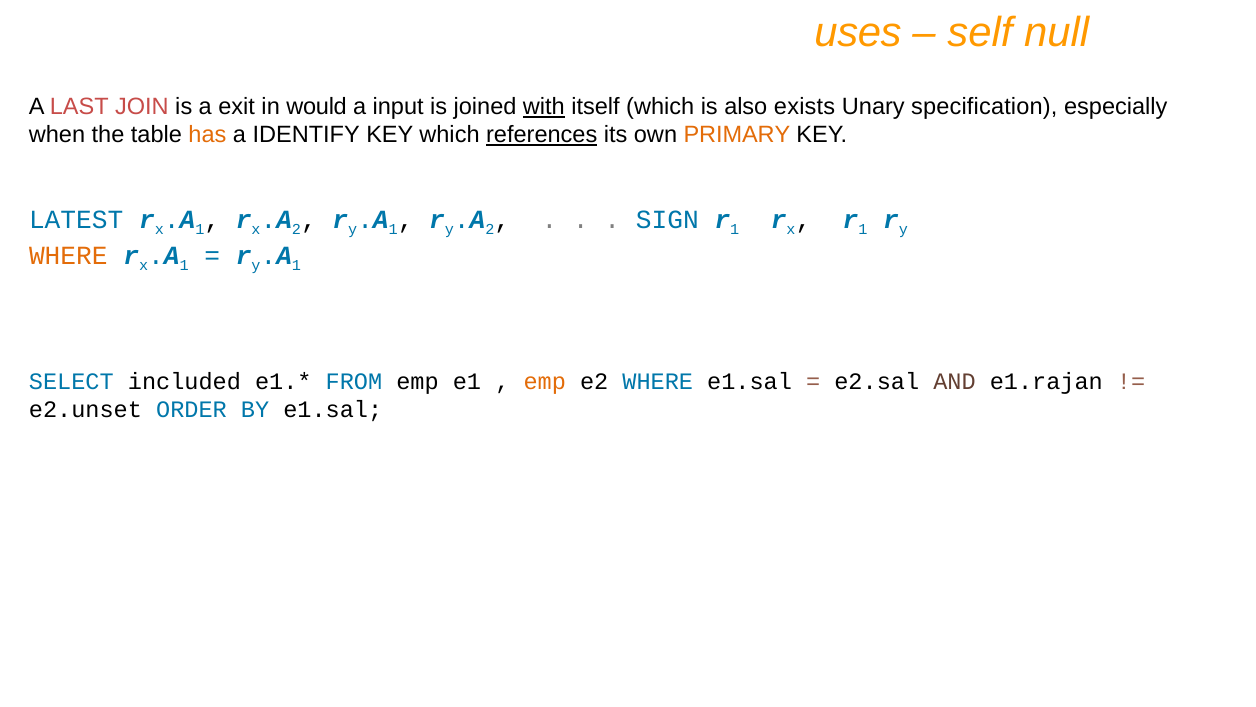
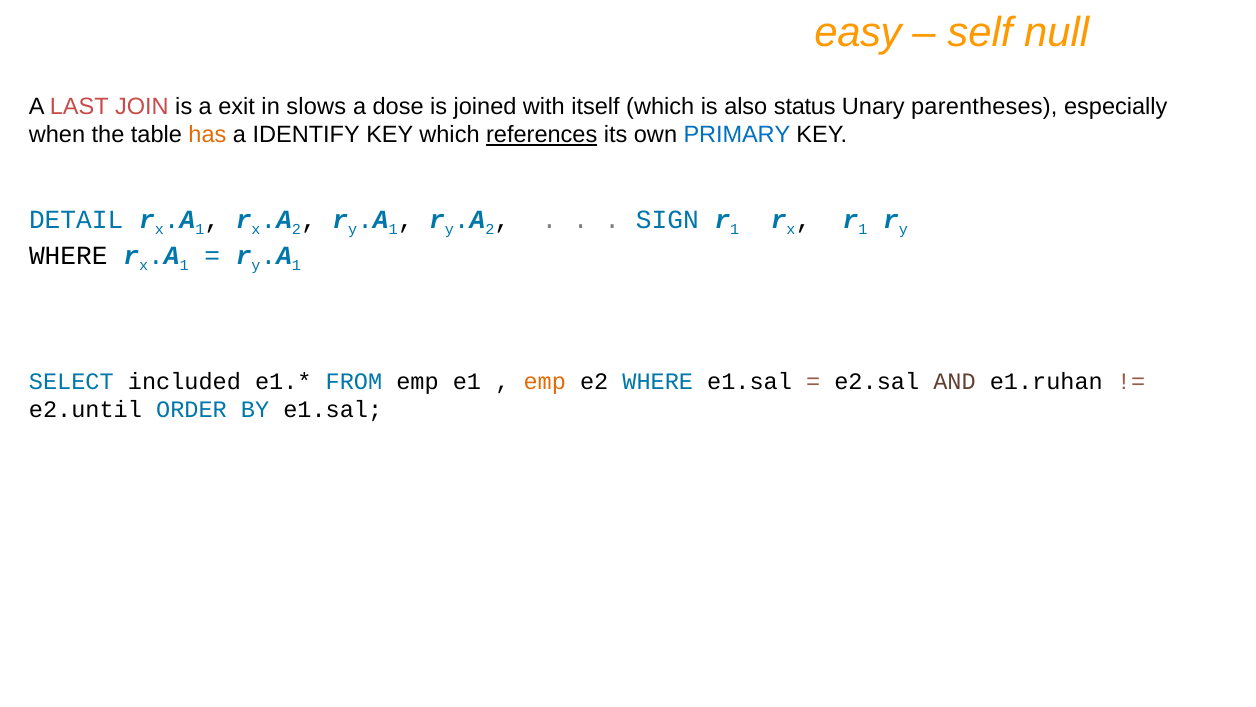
uses: uses -> easy
would: would -> slows
input: input -> dose
with underline: present -> none
exists: exists -> status
specification: specification -> parentheses
PRIMARY colour: orange -> blue
LATEST: LATEST -> DETAIL
WHERE at (68, 255) colour: orange -> black
e1.rajan: e1.rajan -> e1.ruhan
e2.unset: e2.unset -> e2.until
